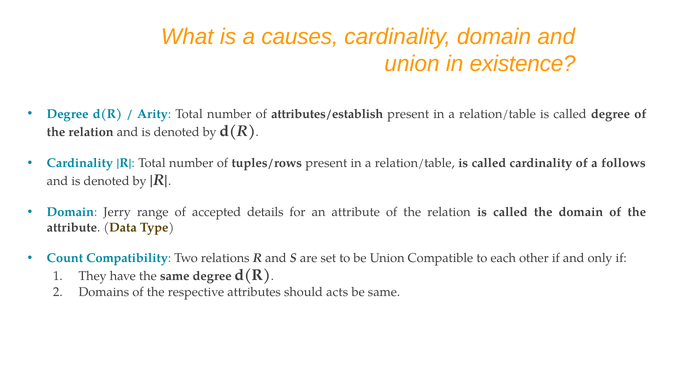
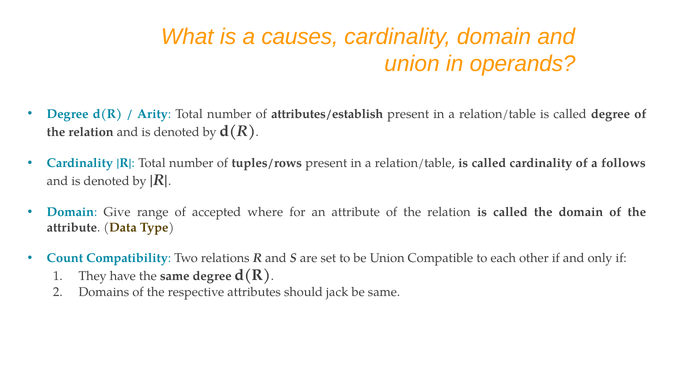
existence: existence -> operands
Jerry: Jerry -> Give
details: details -> where
acts: acts -> jack
